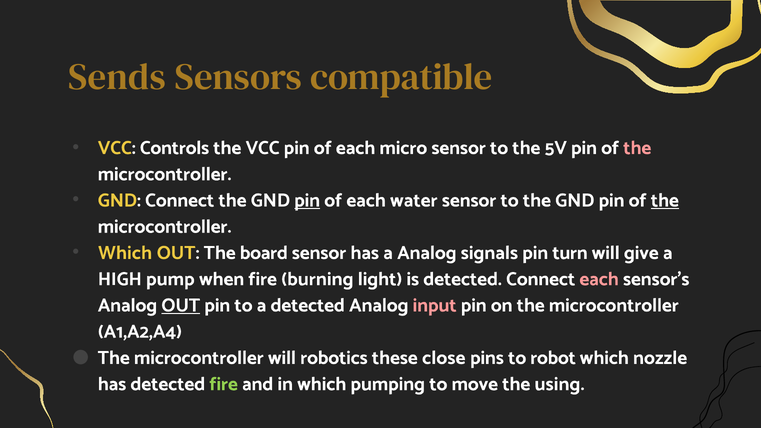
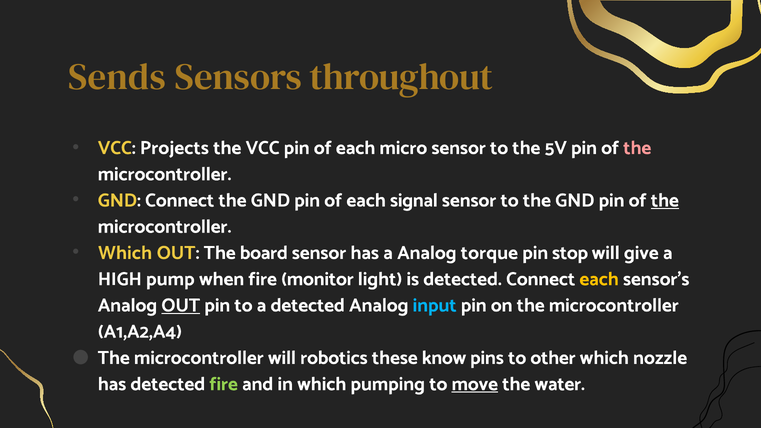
compatible: compatible -> throughout
Controls: Controls -> Projects
pin at (307, 200) underline: present -> none
water: water -> signal
signals: signals -> torque
turn: turn -> stop
burning: burning -> monitor
each at (599, 279) colour: pink -> yellow
input colour: pink -> light blue
close: close -> know
robot: robot -> other
move underline: none -> present
using: using -> water
